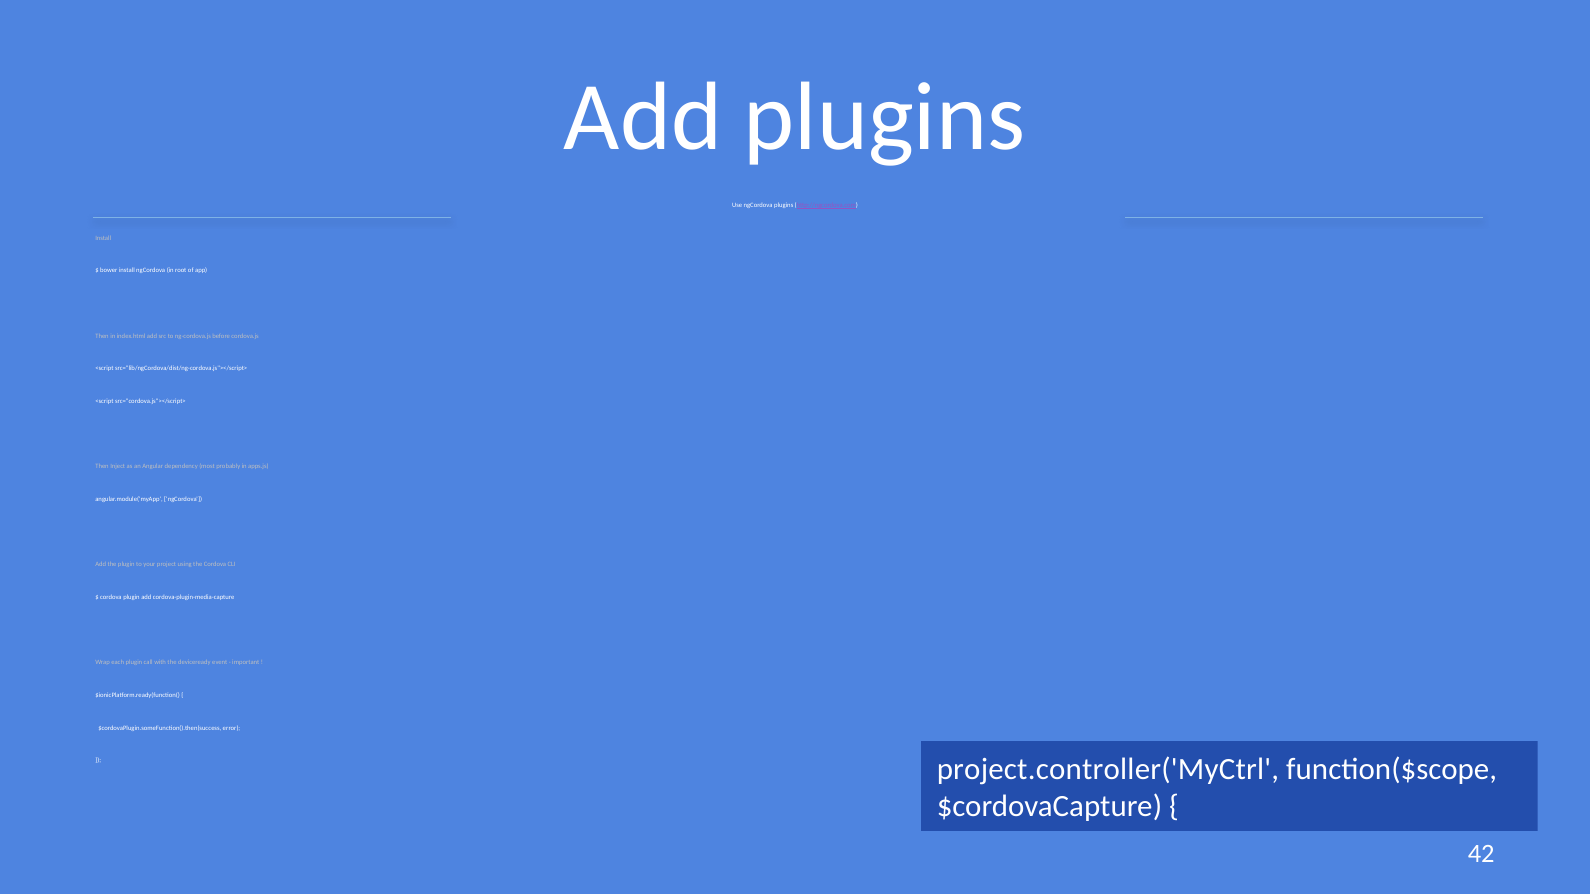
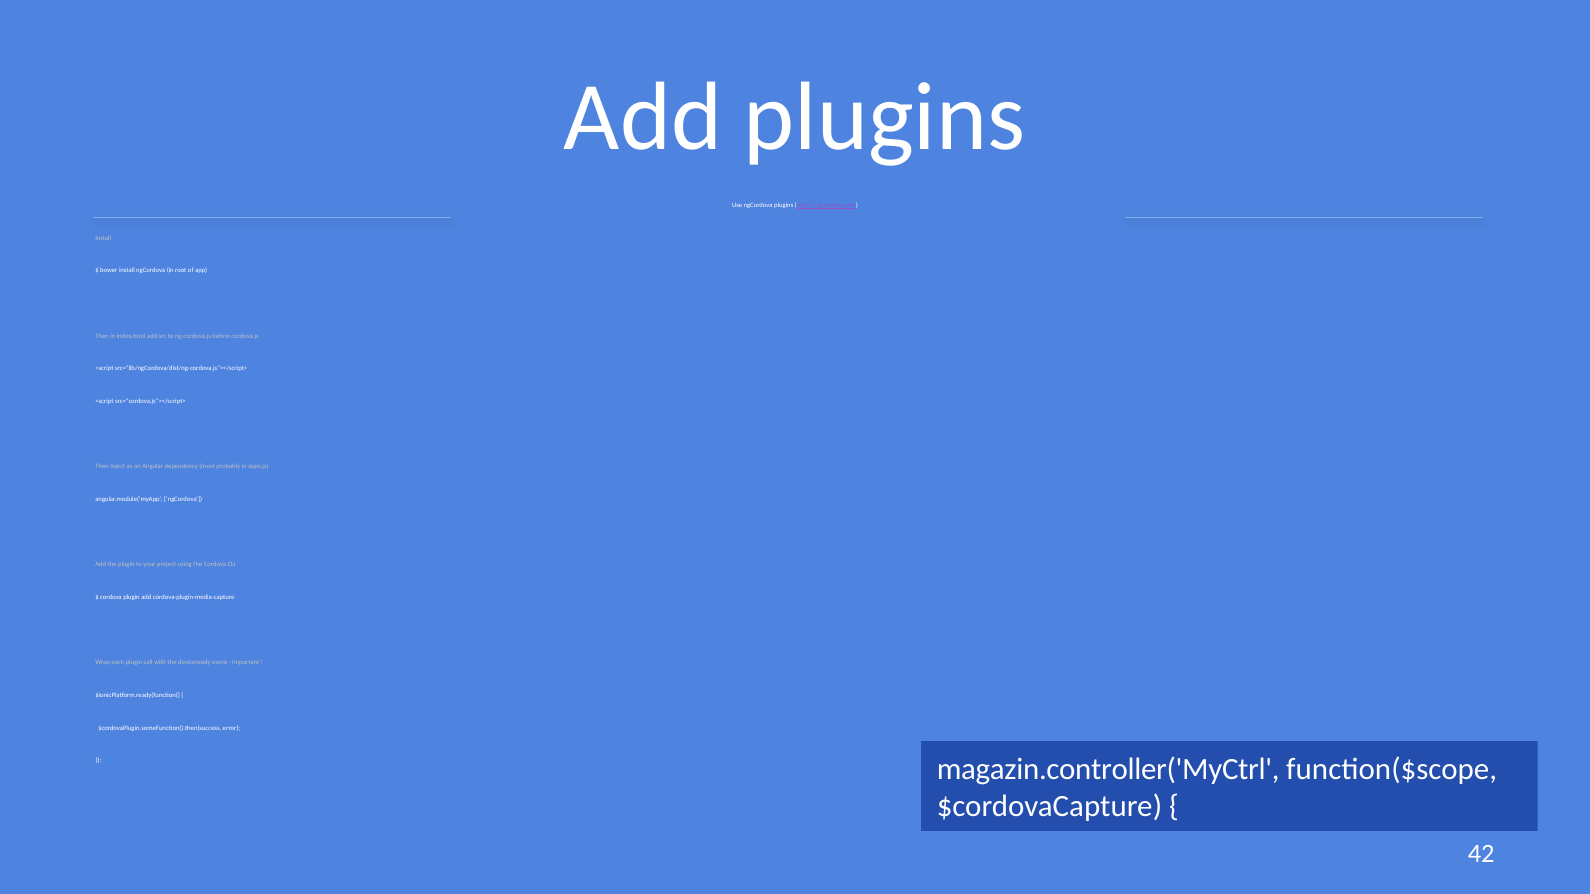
project.controller('MyCtrl: project.controller('MyCtrl -> magazin.controller('MyCtrl
